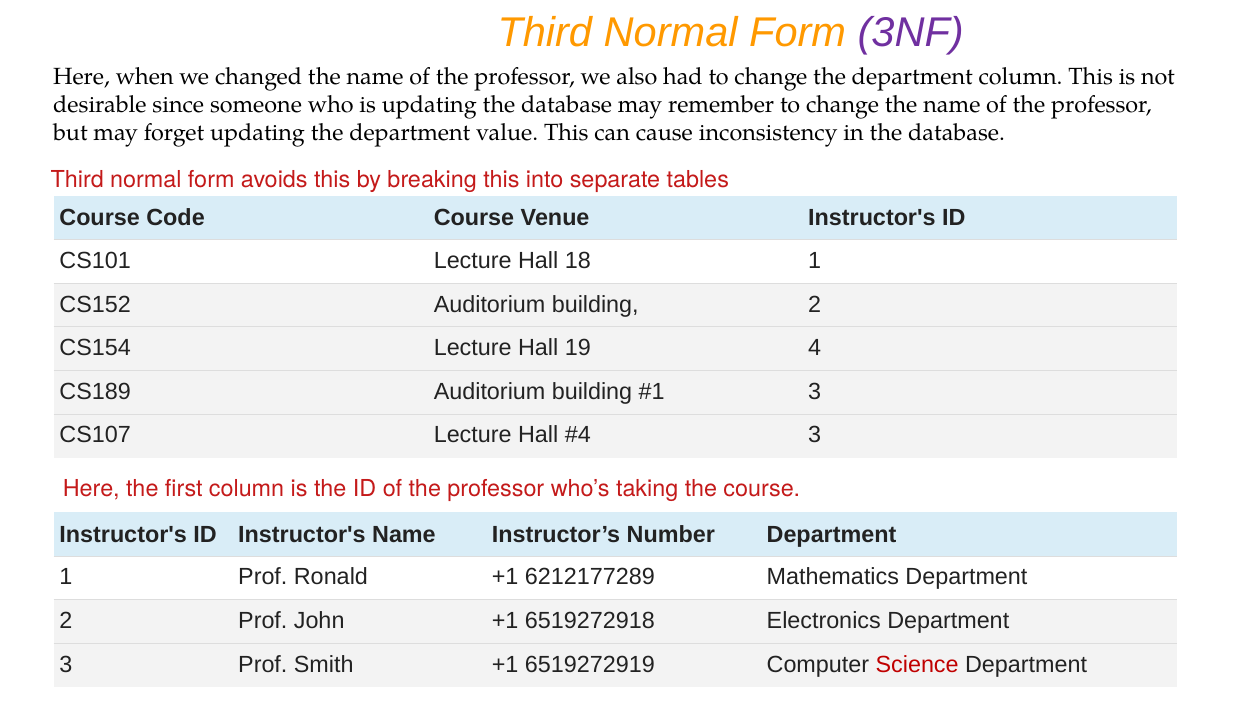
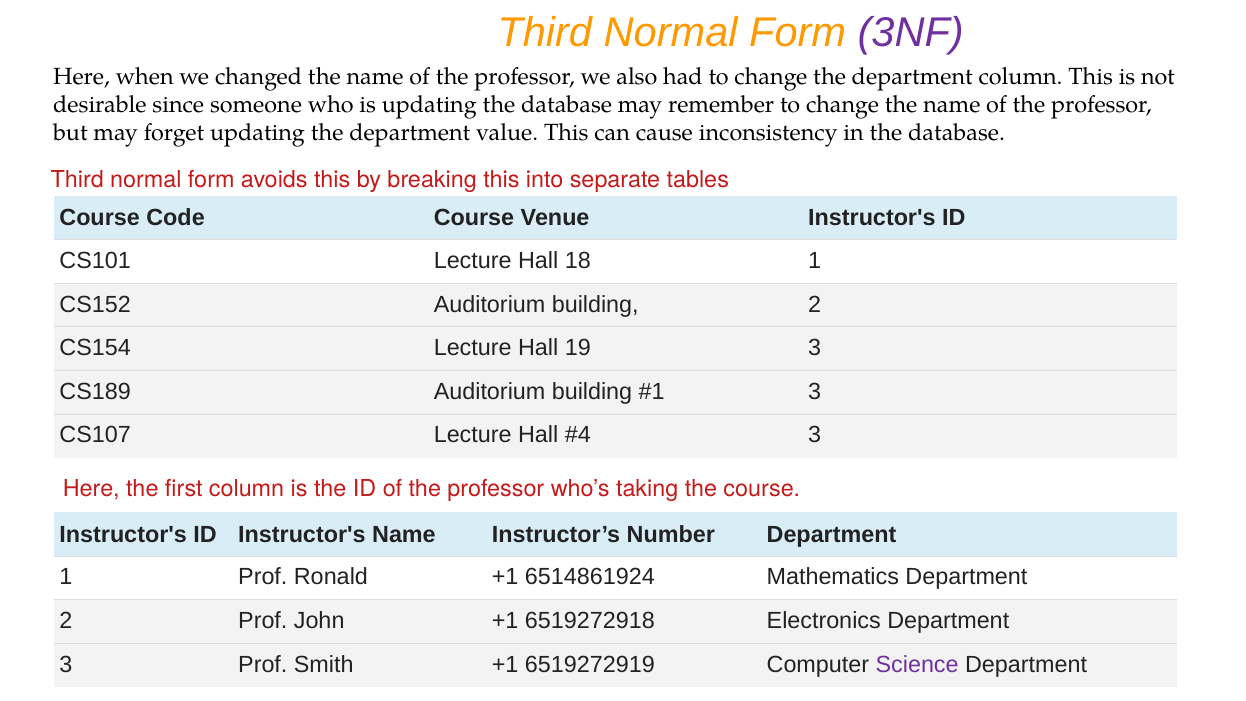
19 4: 4 -> 3
6212177289: 6212177289 -> 6514861924
Science colour: red -> purple
